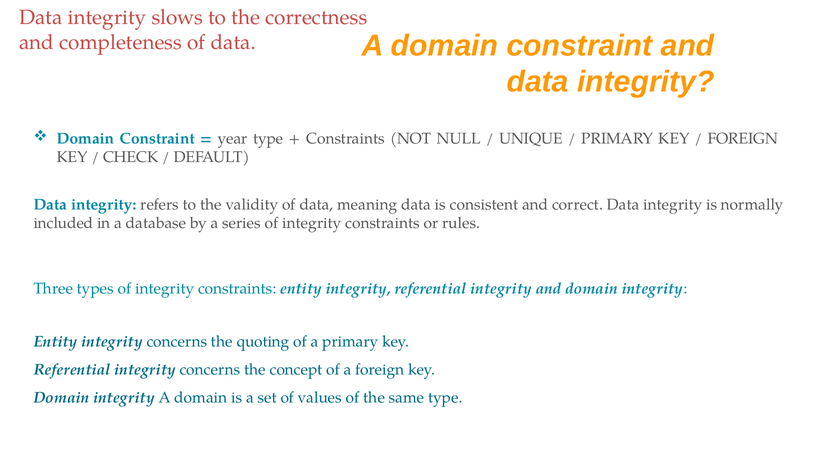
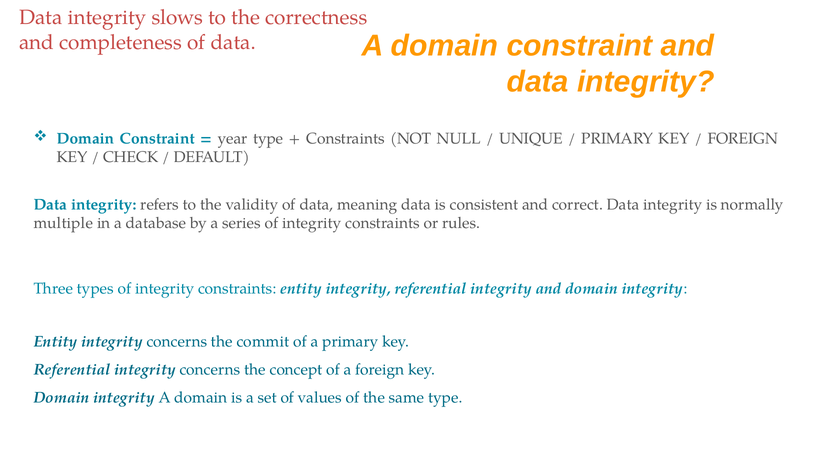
included: included -> multiple
quoting: quoting -> commit
